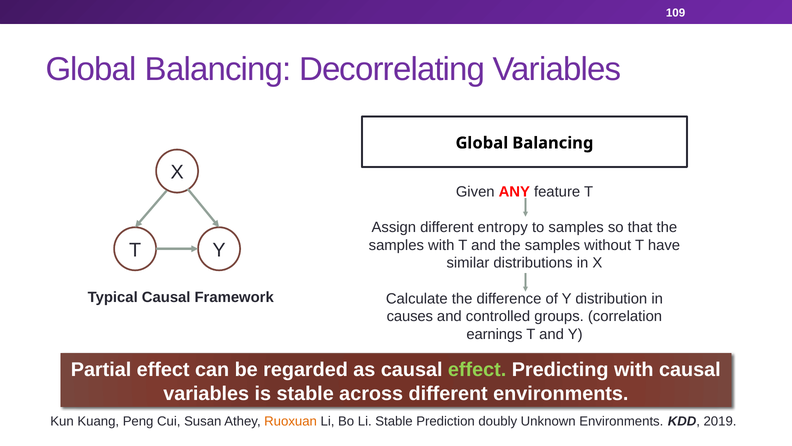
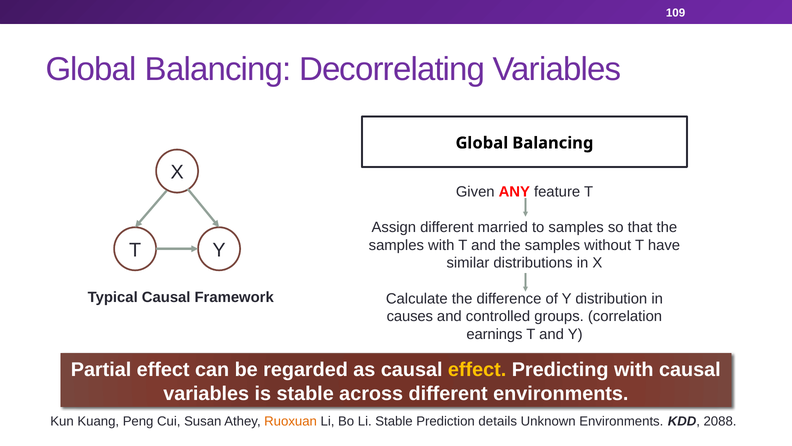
entropy: entropy -> married
effect at (477, 369) colour: light green -> yellow
doubly: doubly -> details
2019: 2019 -> 2088
